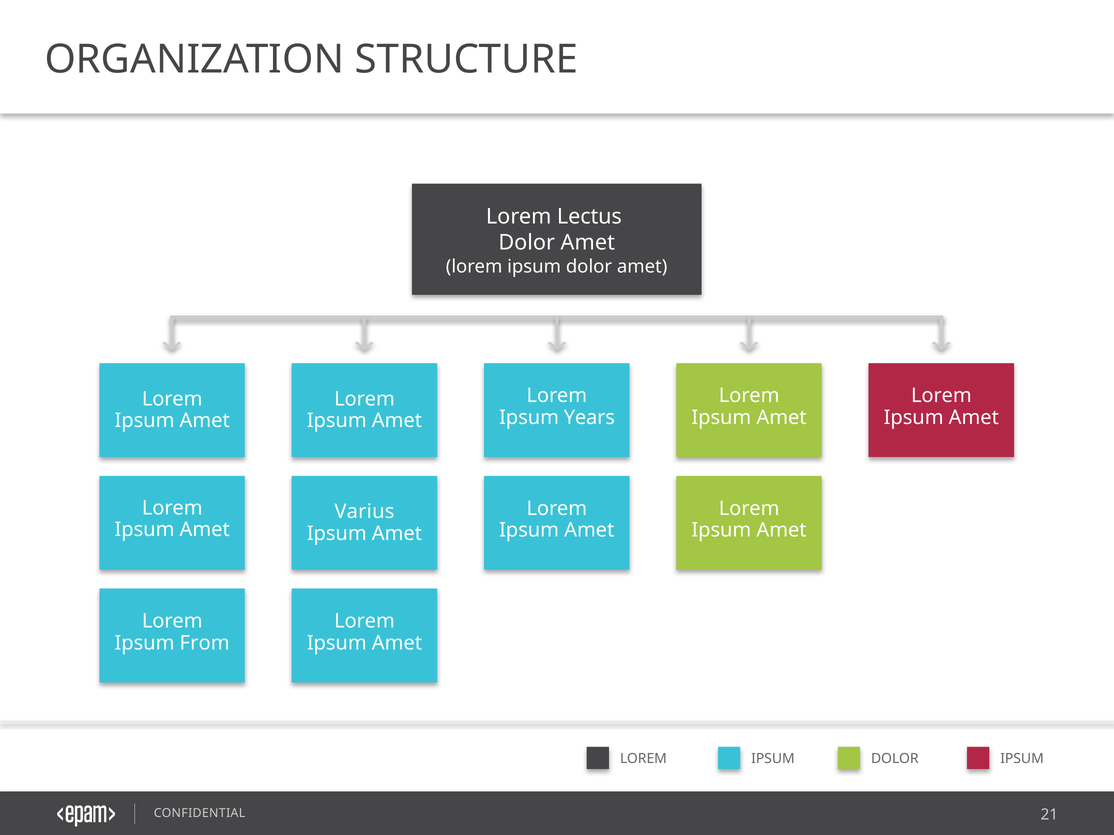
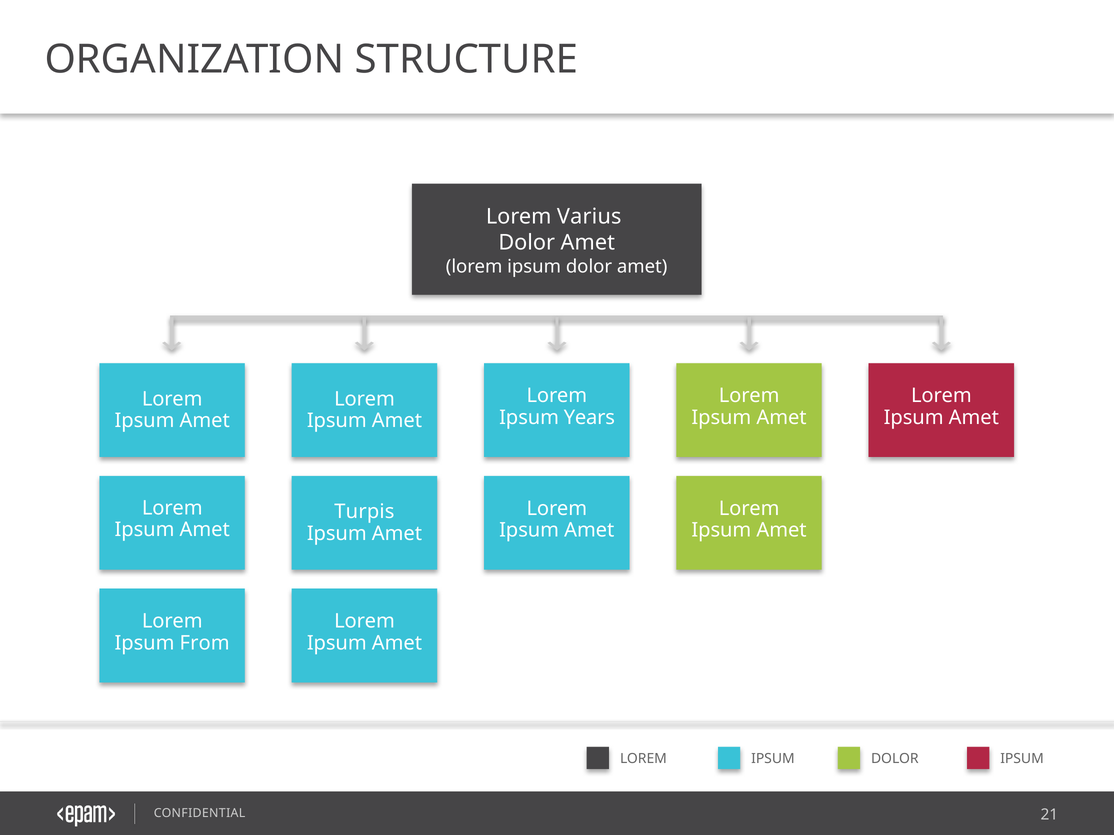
Lectus: Lectus -> Varius
Varius: Varius -> Turpis
